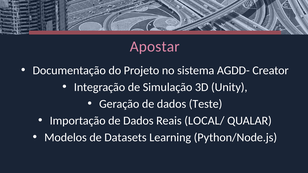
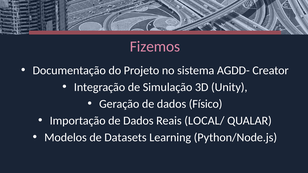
Apostar: Apostar -> Fizemos
Teste: Teste -> Físico
